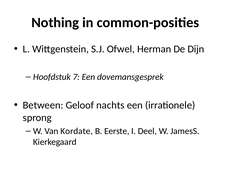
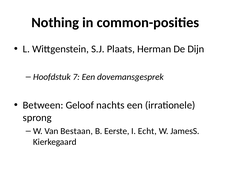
Ofwel: Ofwel -> Plaats
Kordate: Kordate -> Bestaan
Deel: Deel -> Echt
